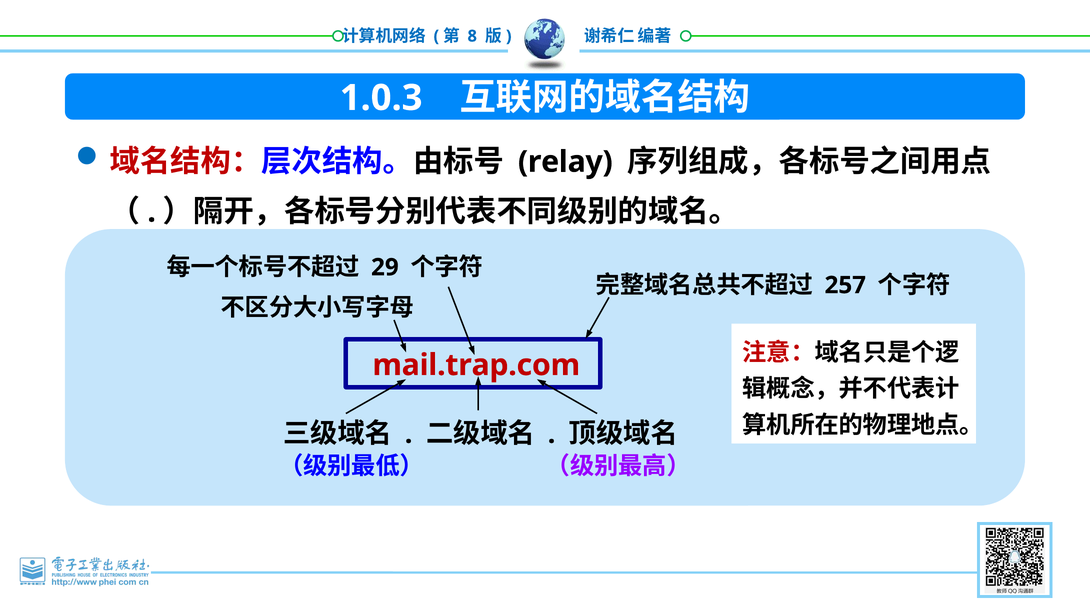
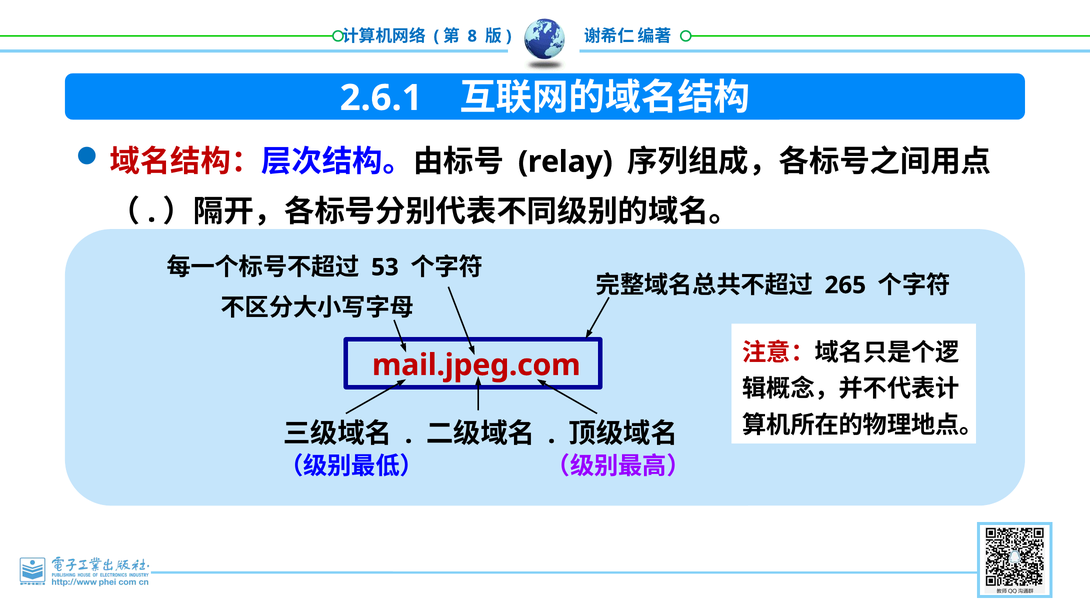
1.0.3: 1.0.3 -> 2.6.1
29: 29 -> 53
257: 257 -> 265
mail.trap.com: mail.trap.com -> mail.jpeg.com
